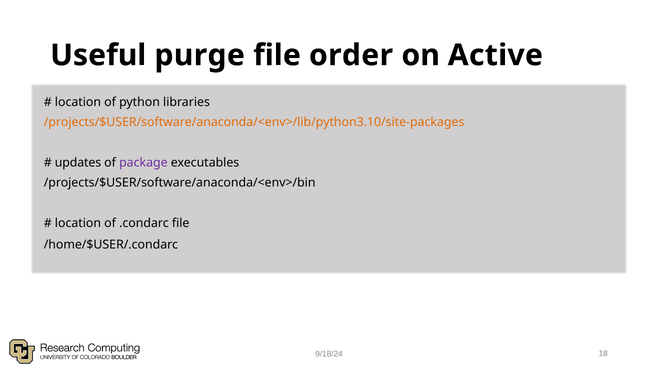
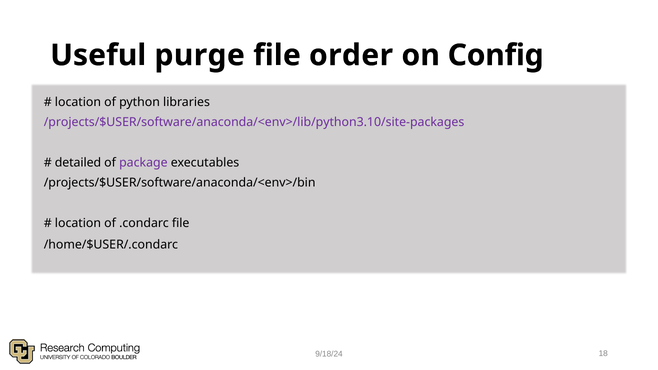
Active: Active -> Config
/projects/$USER/software/anaconda/<env>/lib/python3.10/site-packages colour: orange -> purple
updates: updates -> detailed
